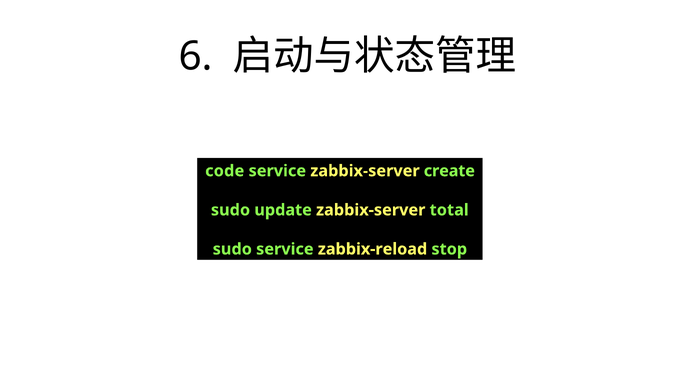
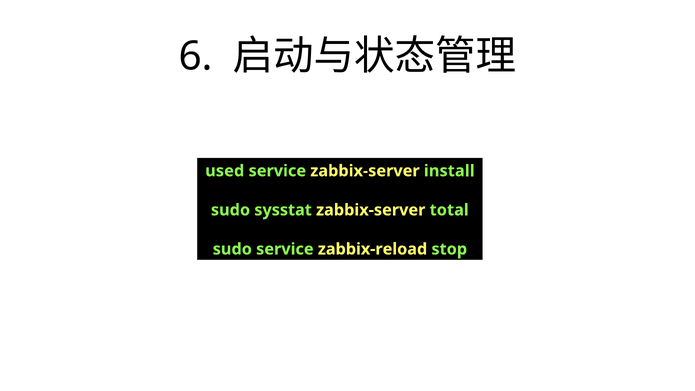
code: code -> used
create: create -> install
update: update -> sysstat
